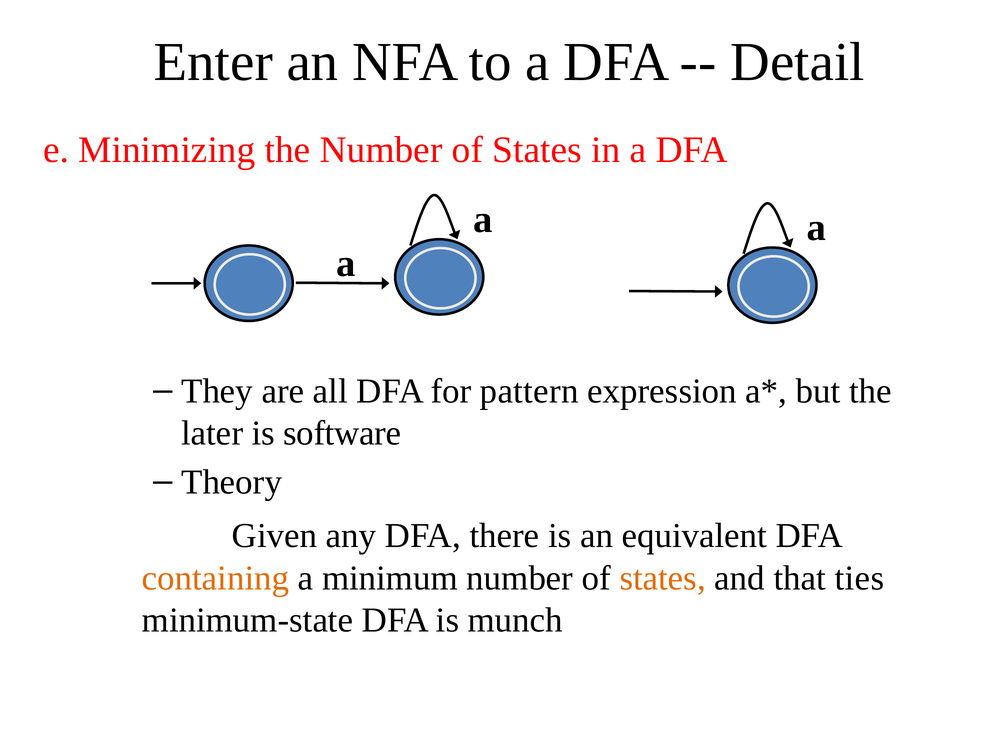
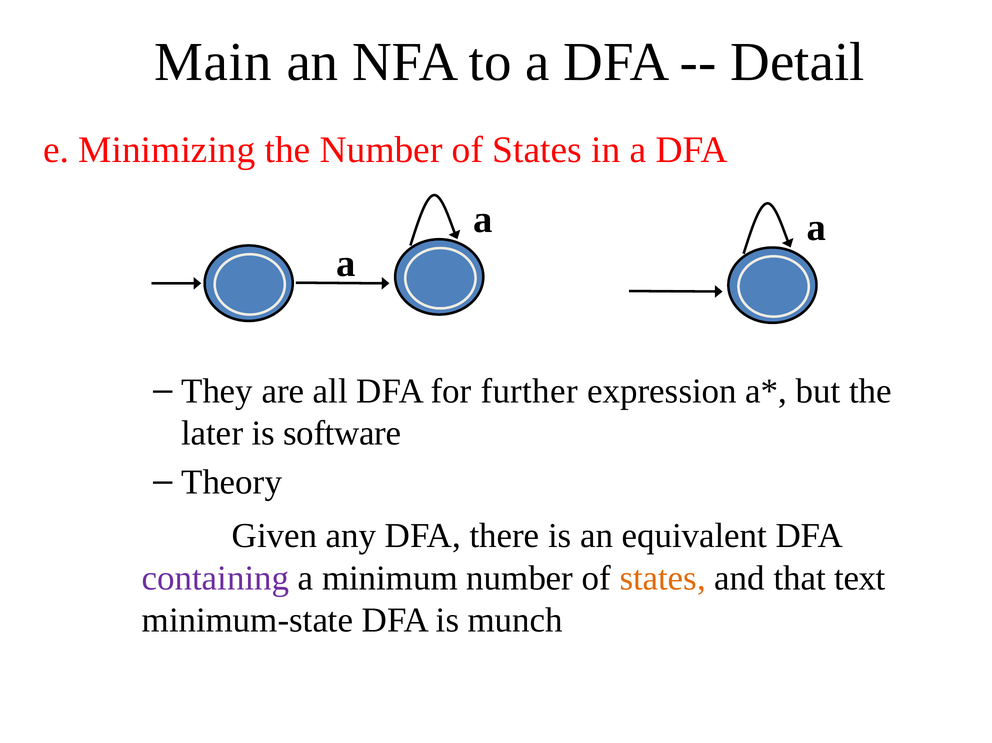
Enter: Enter -> Main
pattern: pattern -> further
containing colour: orange -> purple
ties: ties -> text
